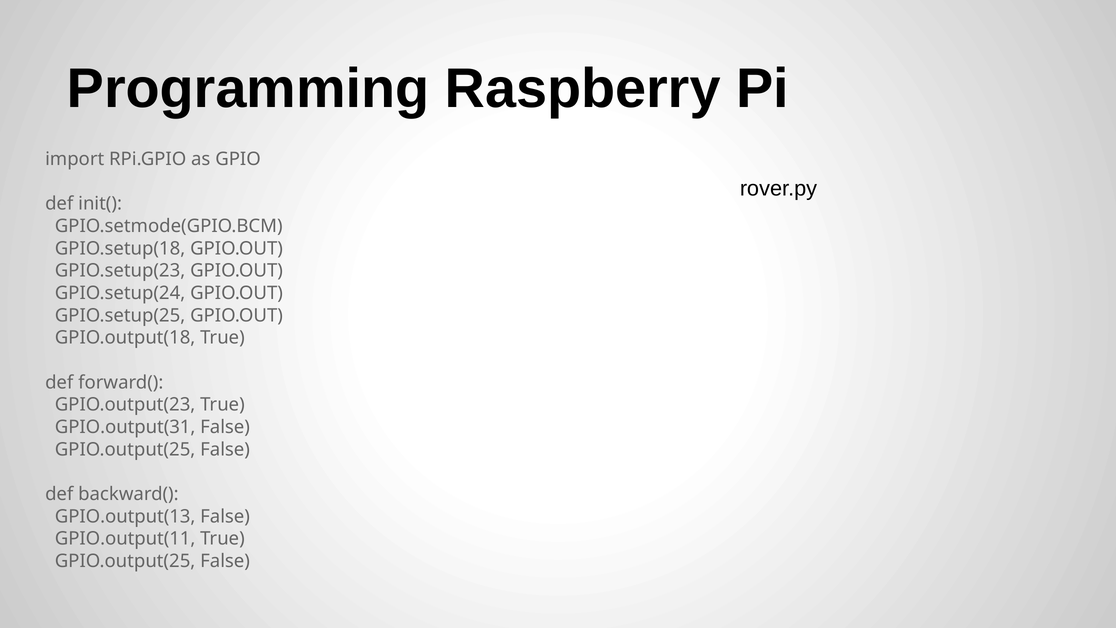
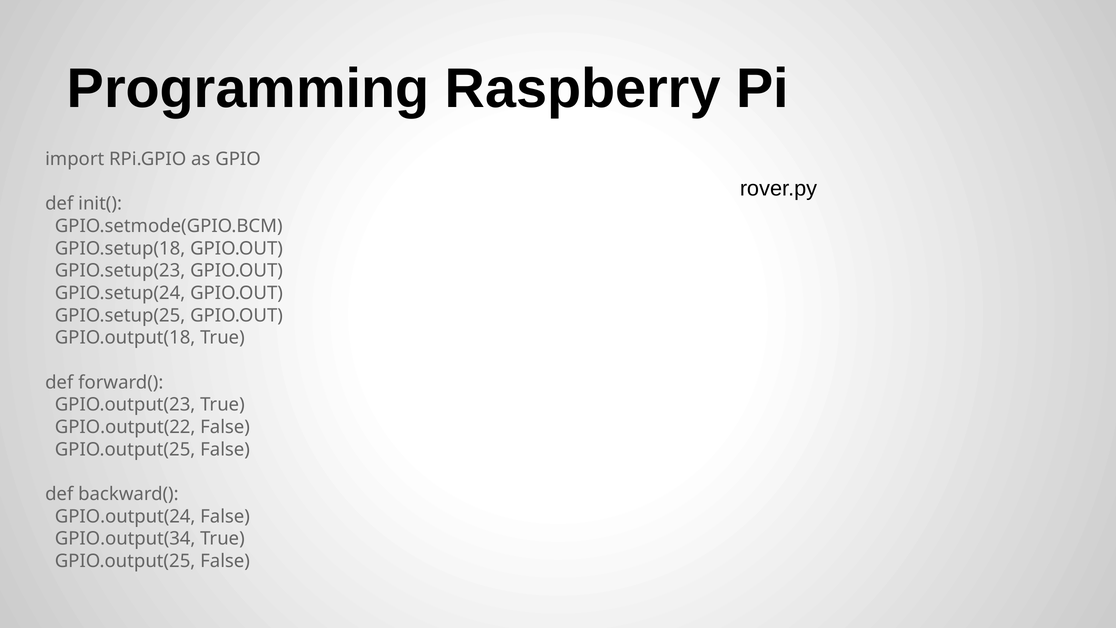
GPIO.output(31: GPIO.output(31 -> GPIO.output(22
GPIO.output(13: GPIO.output(13 -> GPIO.output(24
GPIO.output(11: GPIO.output(11 -> GPIO.output(34
